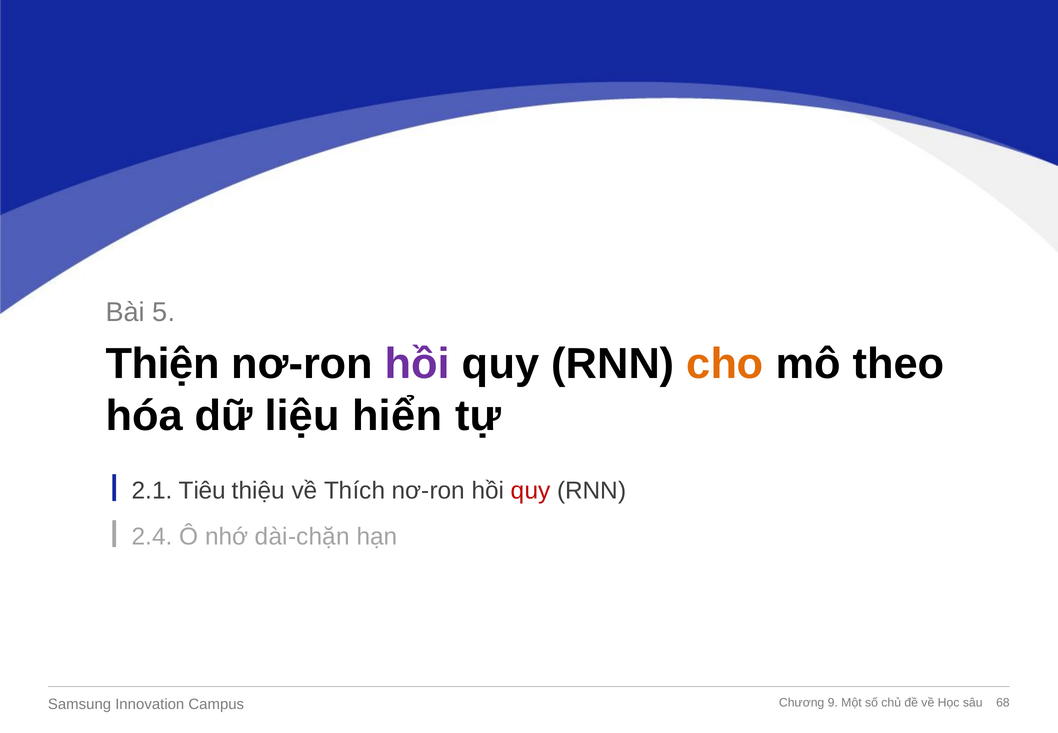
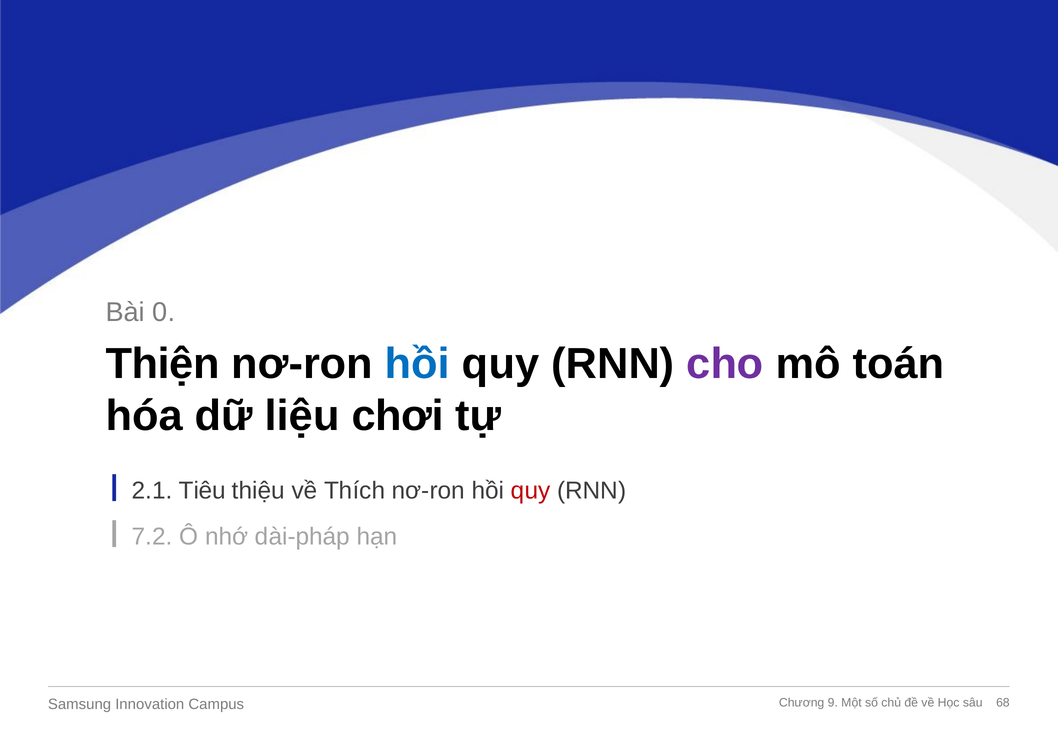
5: 5 -> 0
hồi at (417, 364) colour: purple -> blue
cho colour: orange -> purple
theo: theo -> toán
hiển: hiển -> chơi
2.4: 2.4 -> 7.2
dài-chặn: dài-chặn -> dài-pháp
